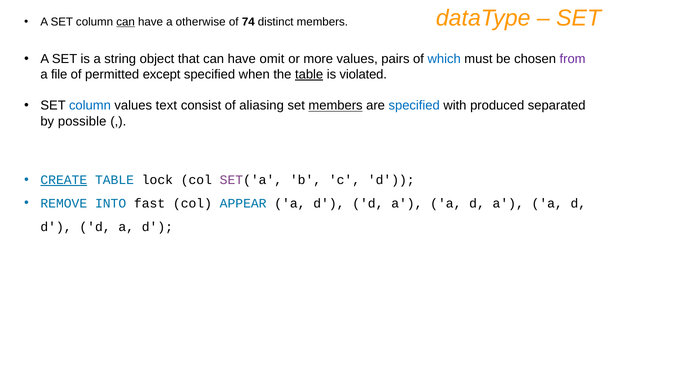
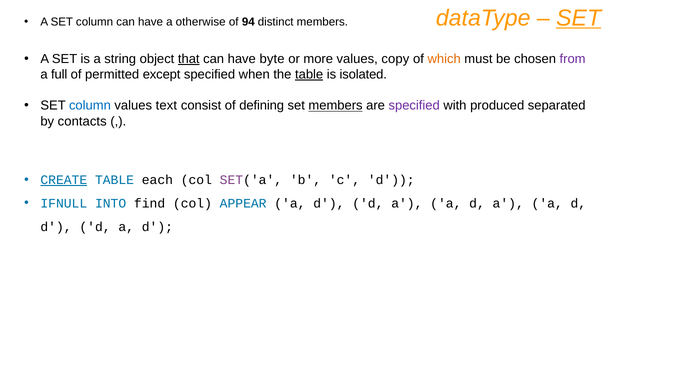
SET at (579, 18) underline: none -> present
can at (126, 22) underline: present -> none
74: 74 -> 94
that underline: none -> present
omit: omit -> byte
pairs: pairs -> copy
which colour: blue -> orange
file: file -> full
violated: violated -> isolated
aliasing: aliasing -> defining
specified at (414, 106) colour: blue -> purple
possible: possible -> contacts
lock: lock -> each
REMOVE: REMOVE -> IFNULL
fast: fast -> find
